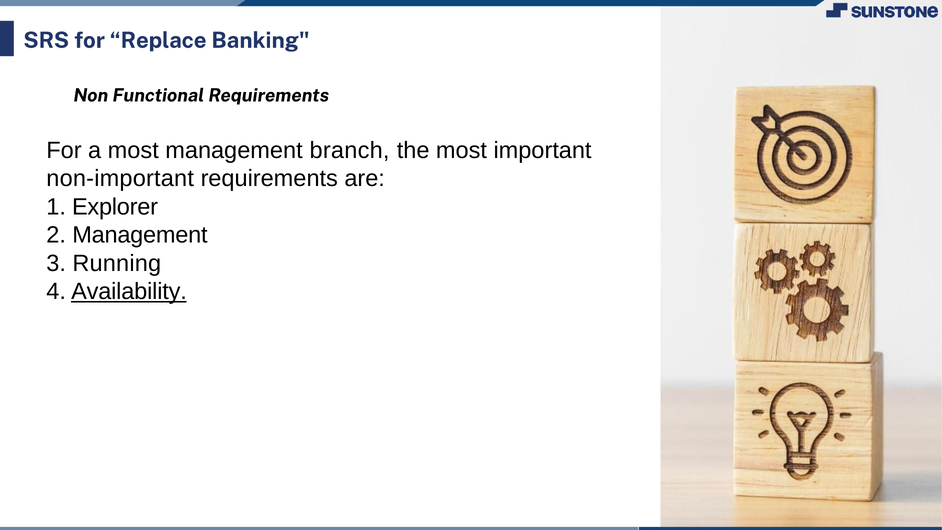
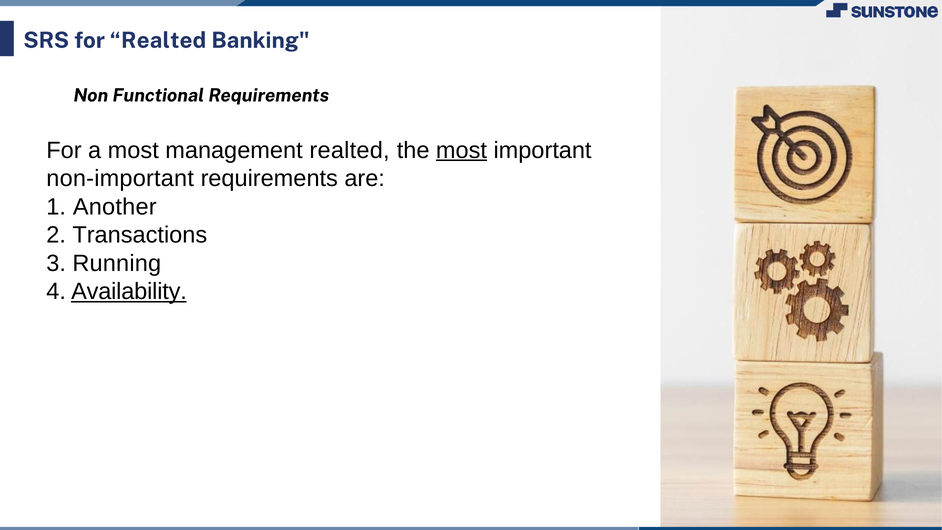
for Replace: Replace -> Realted
management branch: branch -> realted
most at (461, 150) underline: none -> present
Explorer: Explorer -> Another
2 Management: Management -> Transactions
